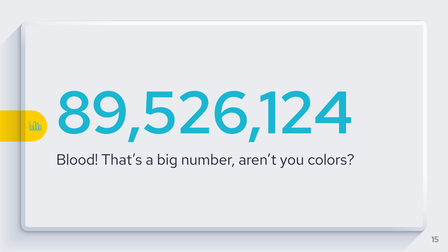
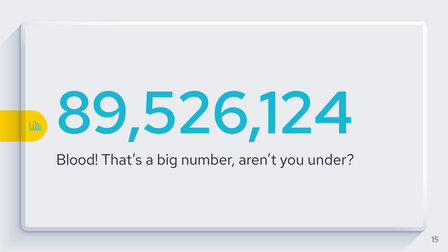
colors: colors -> under
